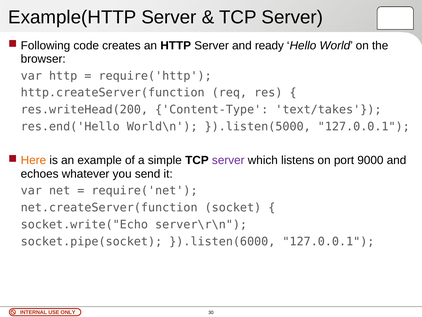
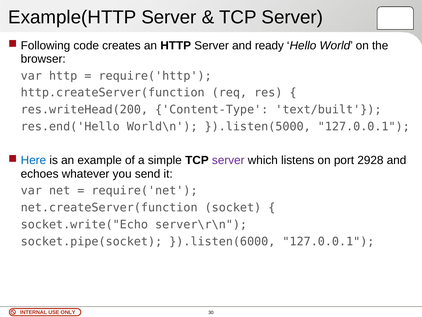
text/takes: text/takes -> text/built
Here colour: orange -> blue
9000: 9000 -> 2928
